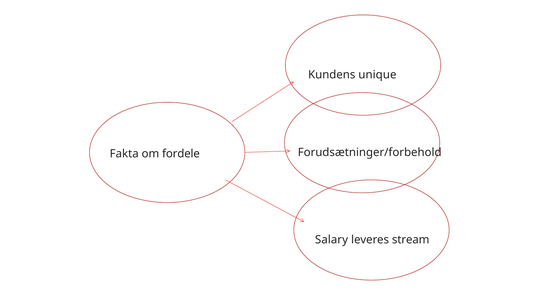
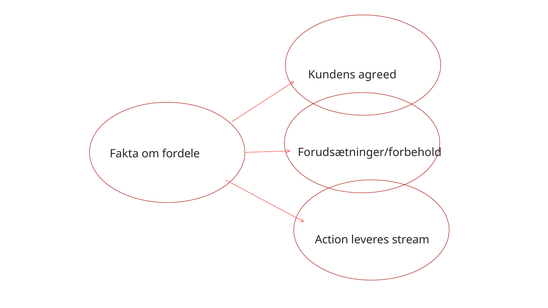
unique: unique -> agreed
Salary: Salary -> Action
